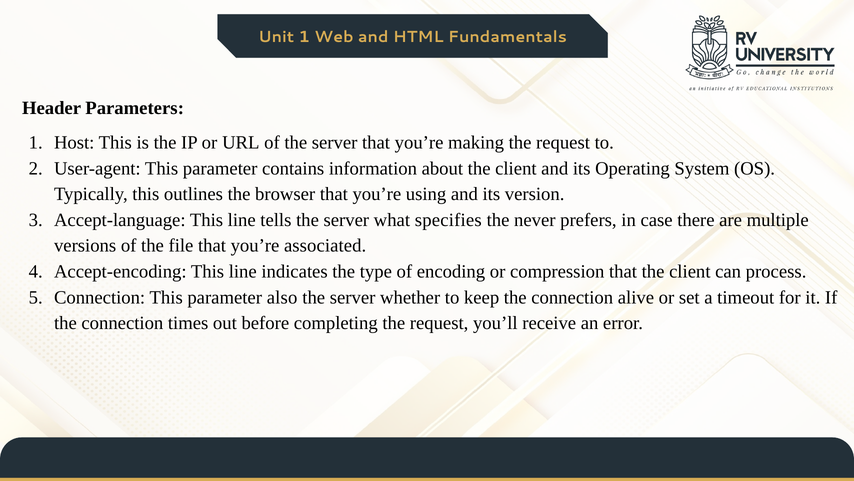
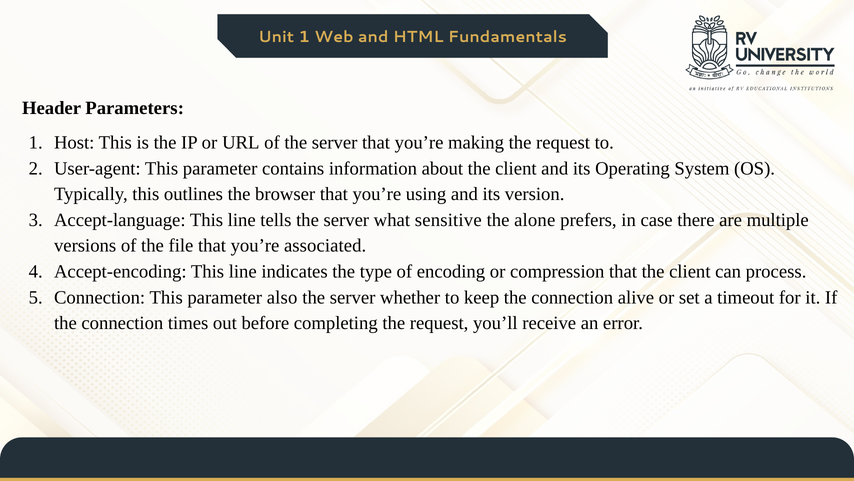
specifies: specifies -> sensitive
never: never -> alone
